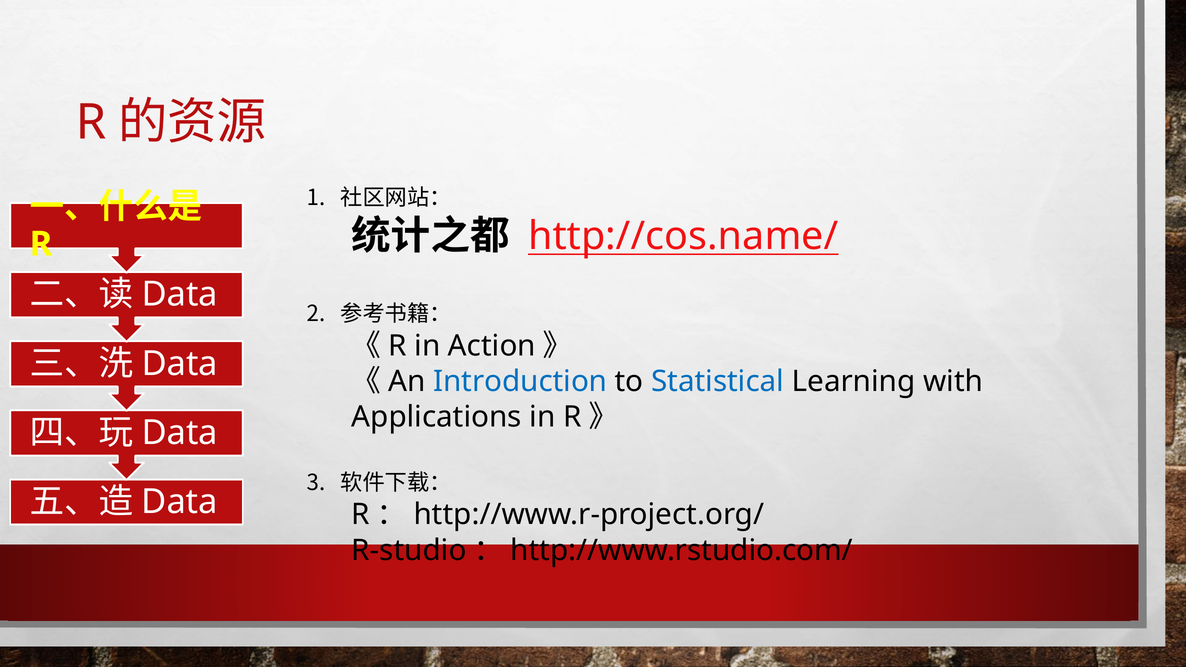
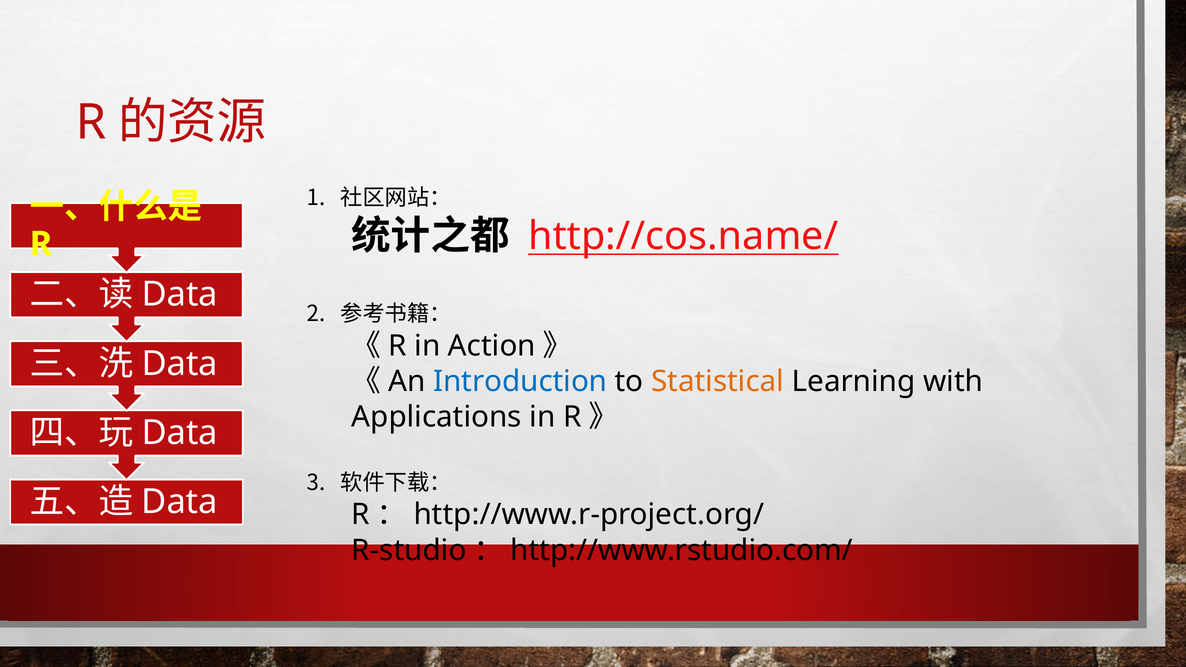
Statistical colour: blue -> orange
